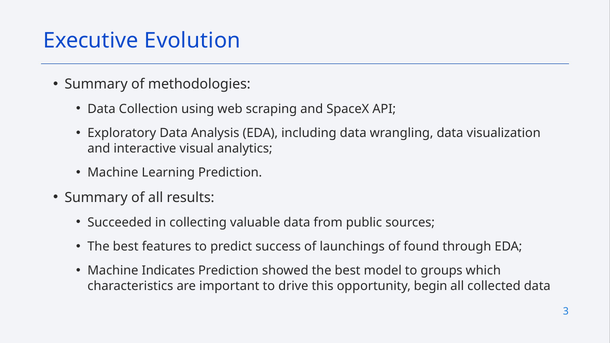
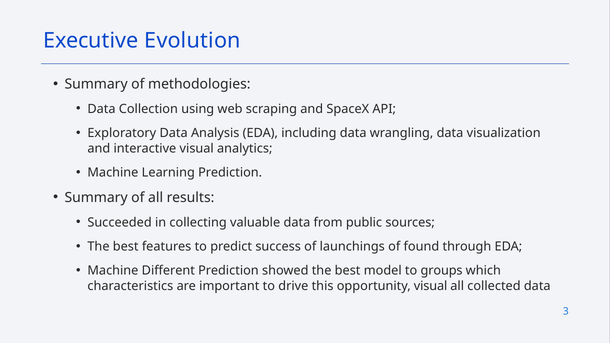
Indicates: Indicates -> Different
opportunity begin: begin -> visual
